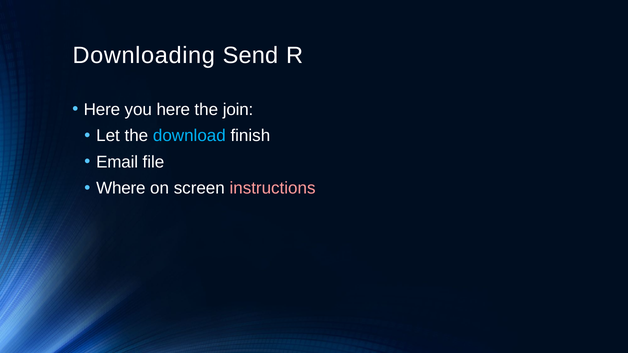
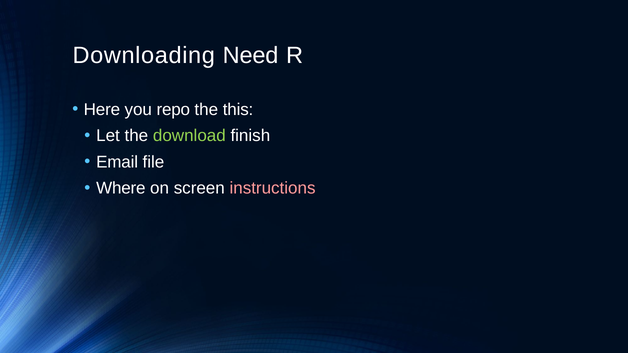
Send: Send -> Need
you here: here -> repo
join: join -> this
download colour: light blue -> light green
